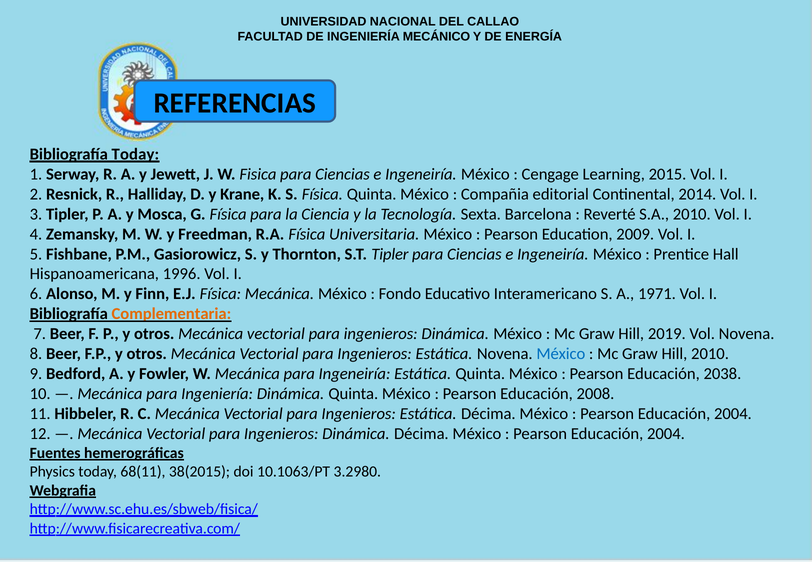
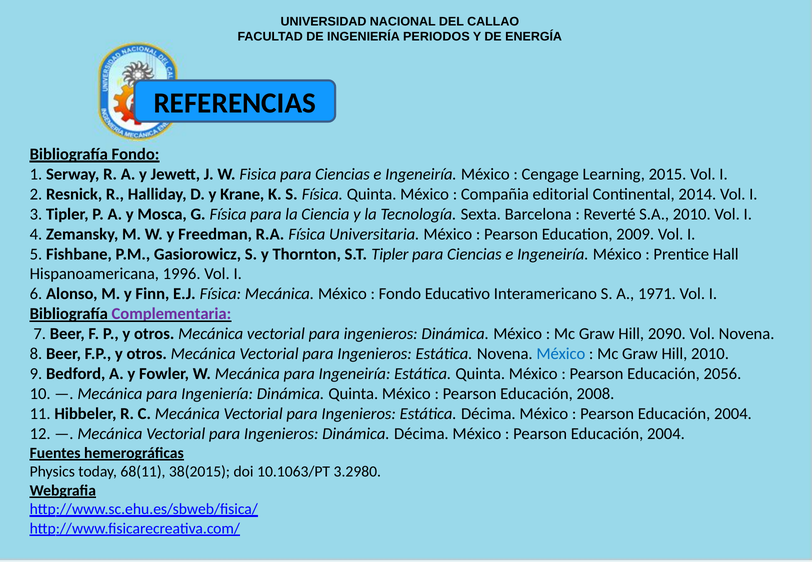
MECÁNICO: MECÁNICO -> PERIODOS
Bibliografía Today: Today -> Fondo
Complementaria colour: orange -> purple
2019: 2019 -> 2090
2038: 2038 -> 2056
